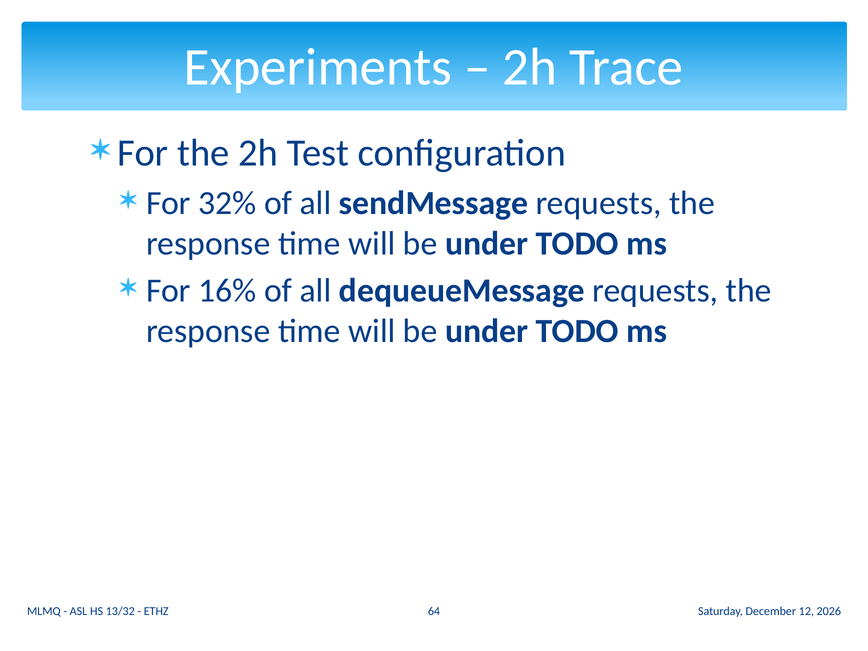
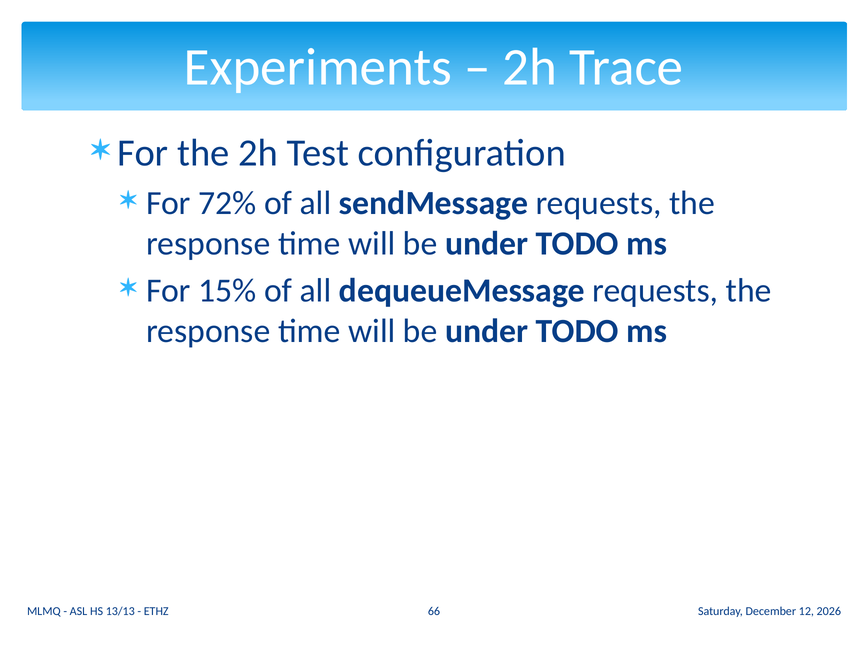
32%: 32% -> 72%
16%: 16% -> 15%
13/32: 13/32 -> 13/13
64: 64 -> 66
